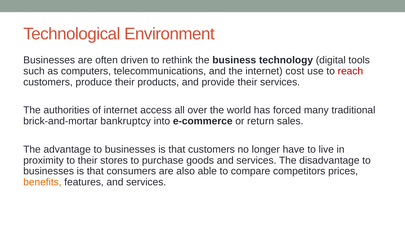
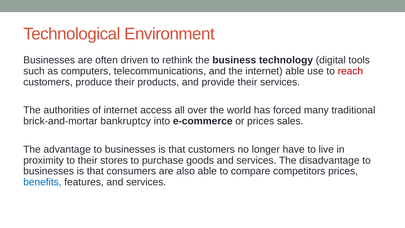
internet cost: cost -> able
or return: return -> prices
benefits colour: orange -> blue
